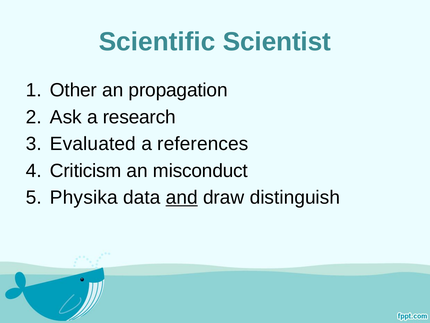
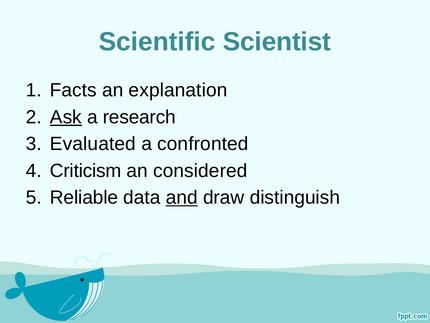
Other: Other -> Facts
propagation: propagation -> explanation
Ask underline: none -> present
references: references -> confronted
misconduct: misconduct -> considered
Physika: Physika -> Reliable
